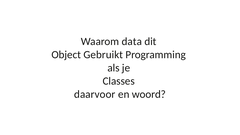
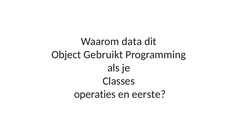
daarvoor: daarvoor -> operaties
woord: woord -> eerste
